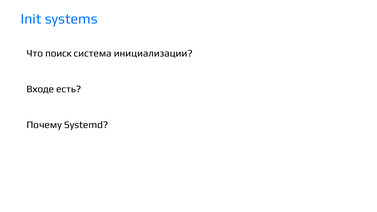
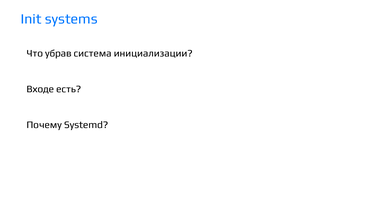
поиск: поиск -> убрав
